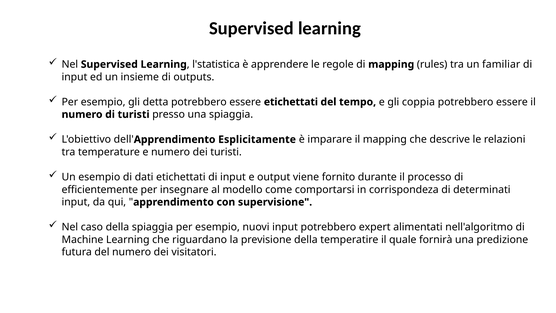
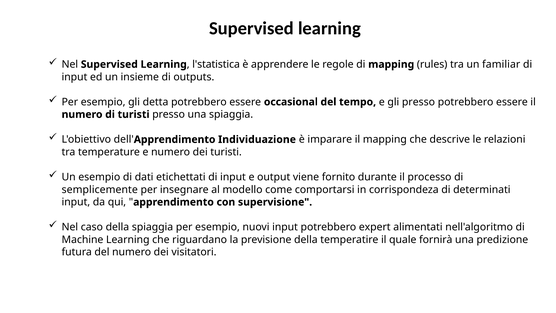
essere etichettati: etichettati -> occasional
gli coppia: coppia -> presso
Esplicitamente: Esplicitamente -> Individuazione
efficientemente: efficientemente -> semplicemente
